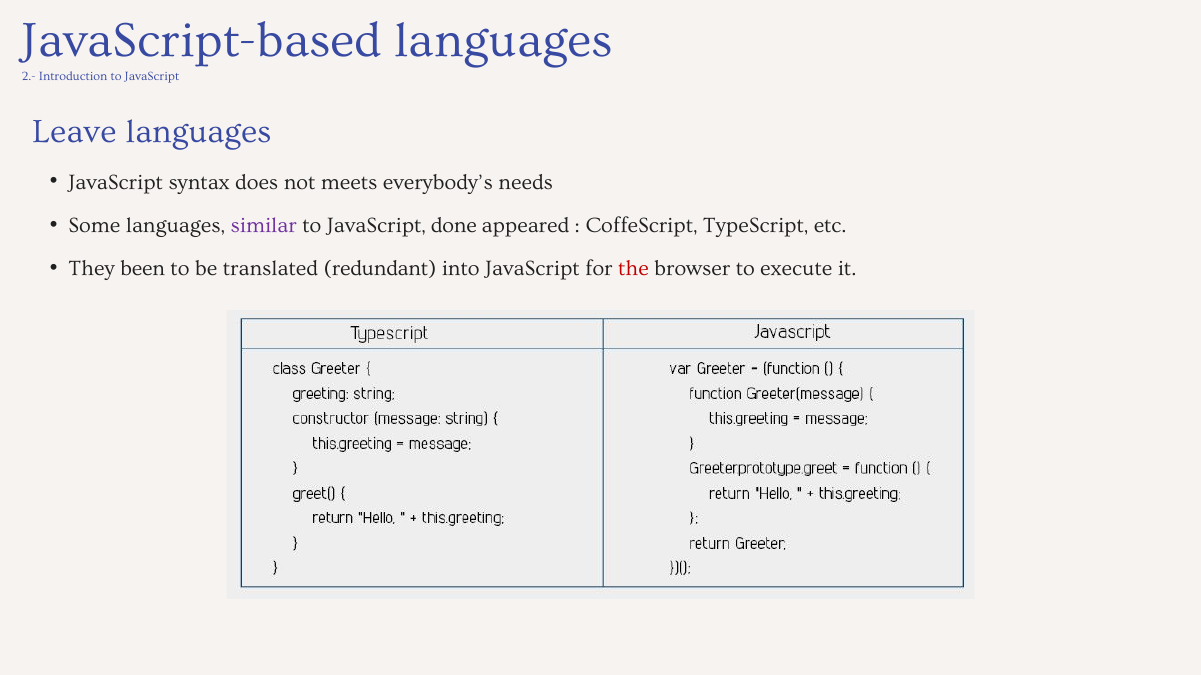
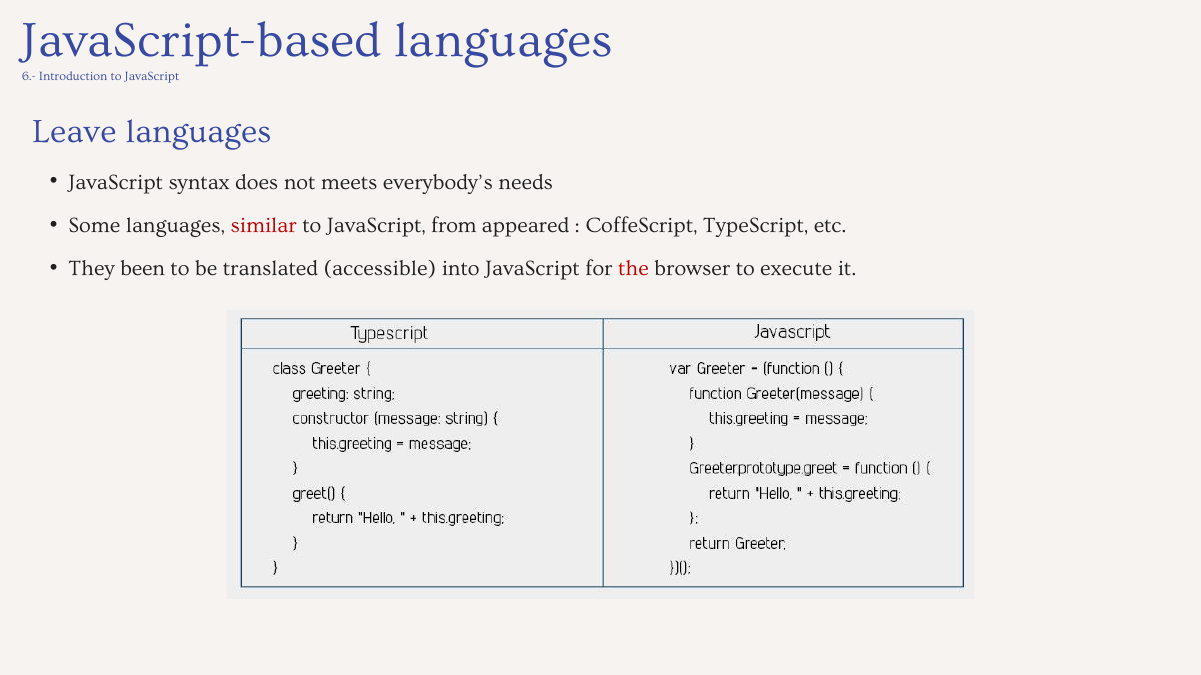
2.-: 2.- -> 6.-
similar colour: purple -> red
done: done -> from
redundant: redundant -> accessible
